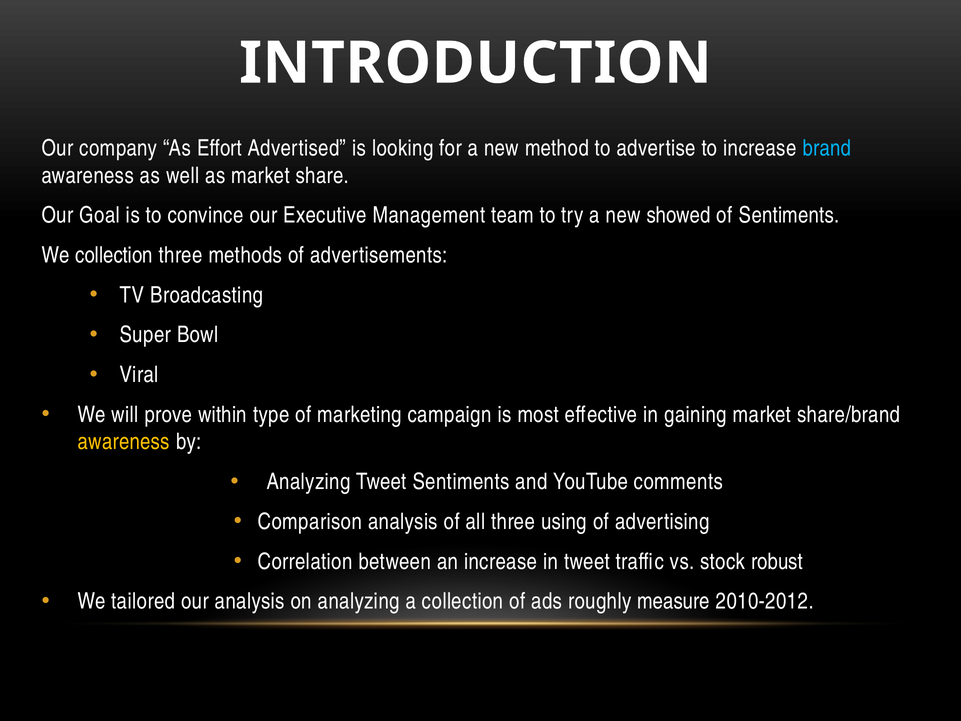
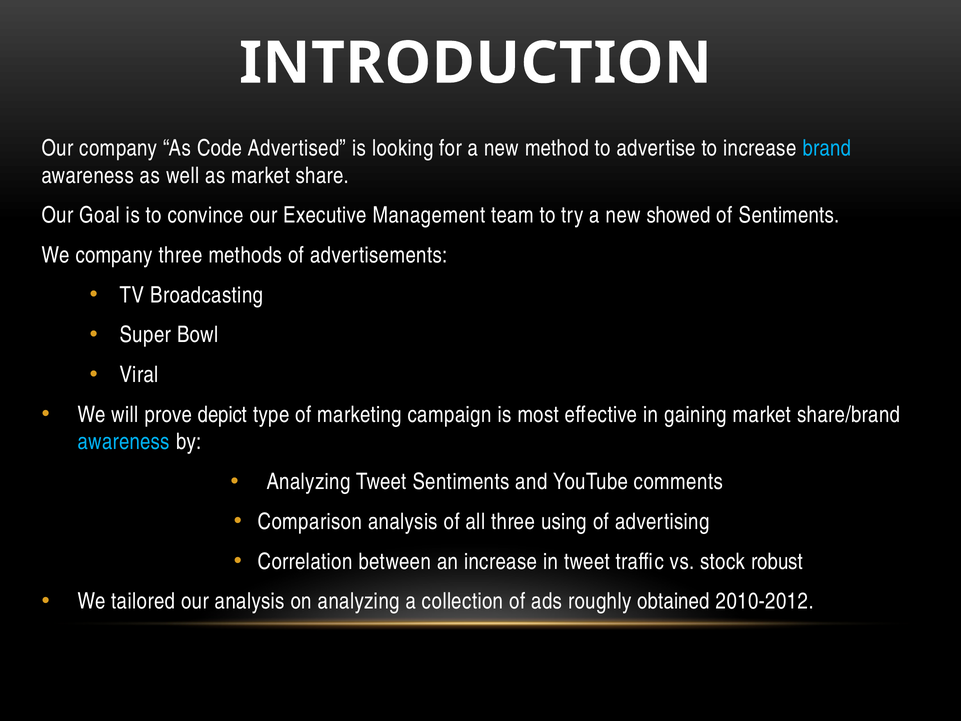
Effort: Effort -> Code
We collection: collection -> company
within: within -> depict
awareness at (124, 442) colour: yellow -> light blue
measure: measure -> obtained
